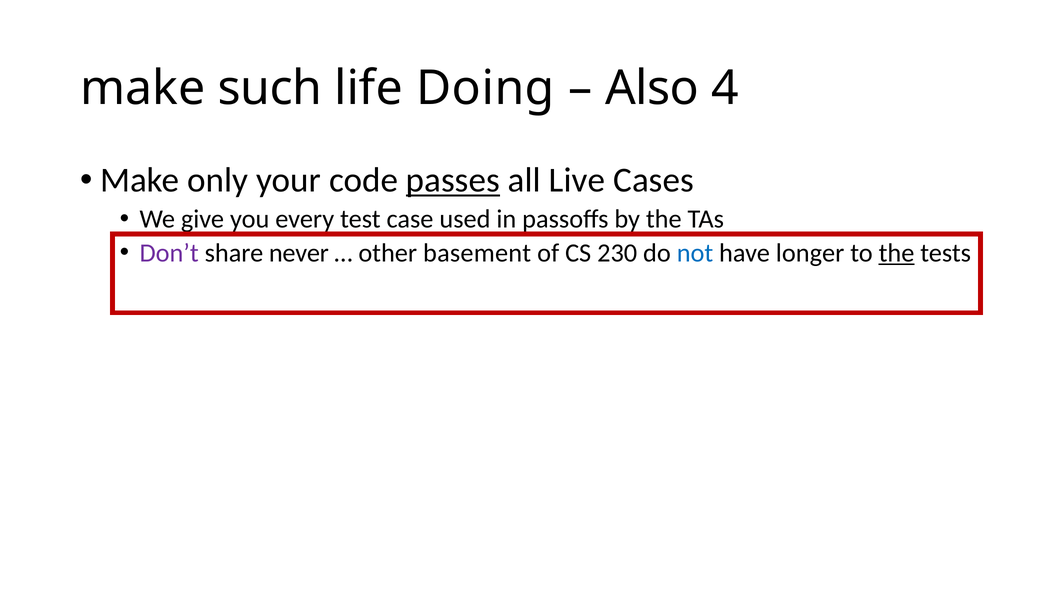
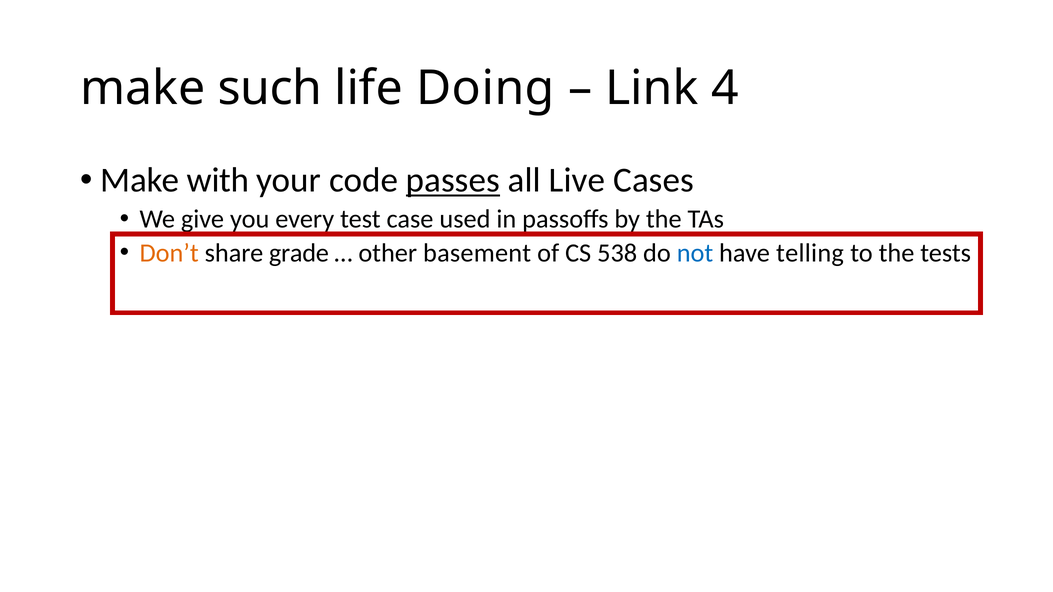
Also: Also -> Link
only: only -> with
Don’t colour: purple -> orange
never: never -> grade
230: 230 -> 538
longer: longer -> telling
the at (897, 253) underline: present -> none
